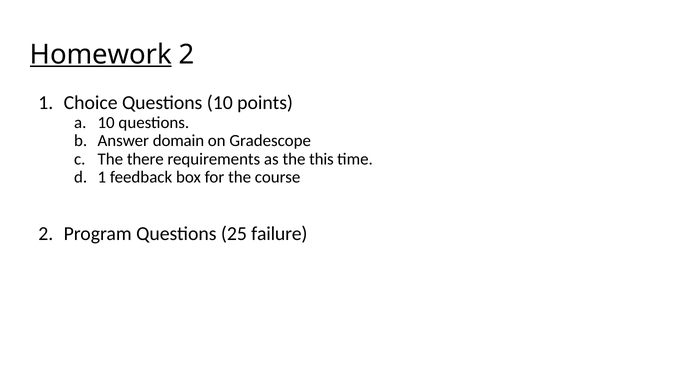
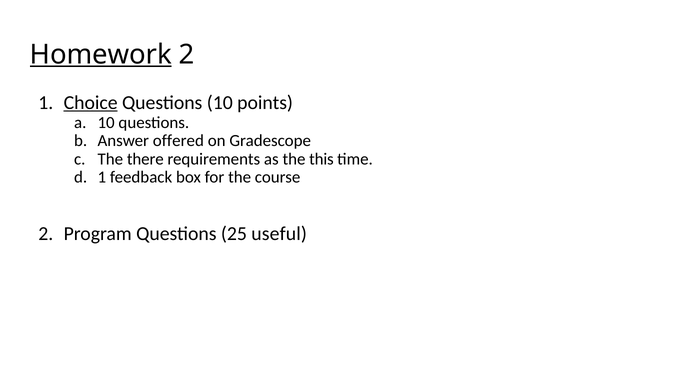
Choice underline: none -> present
domain: domain -> offered
failure: failure -> useful
